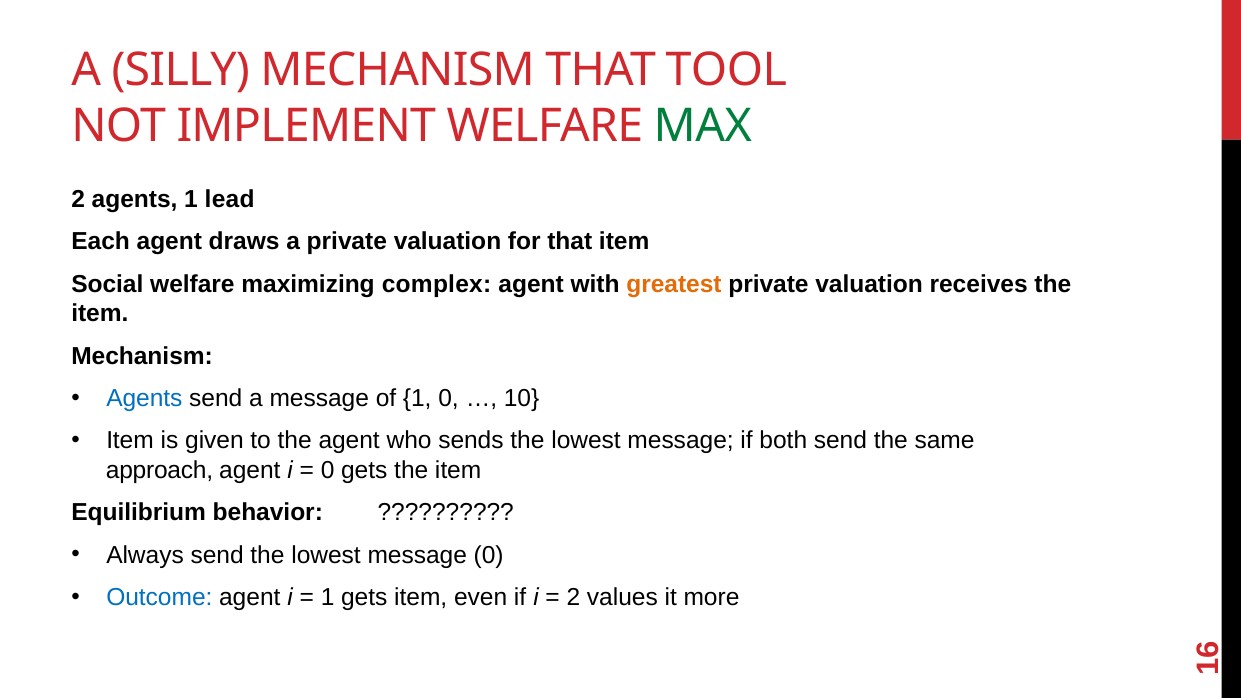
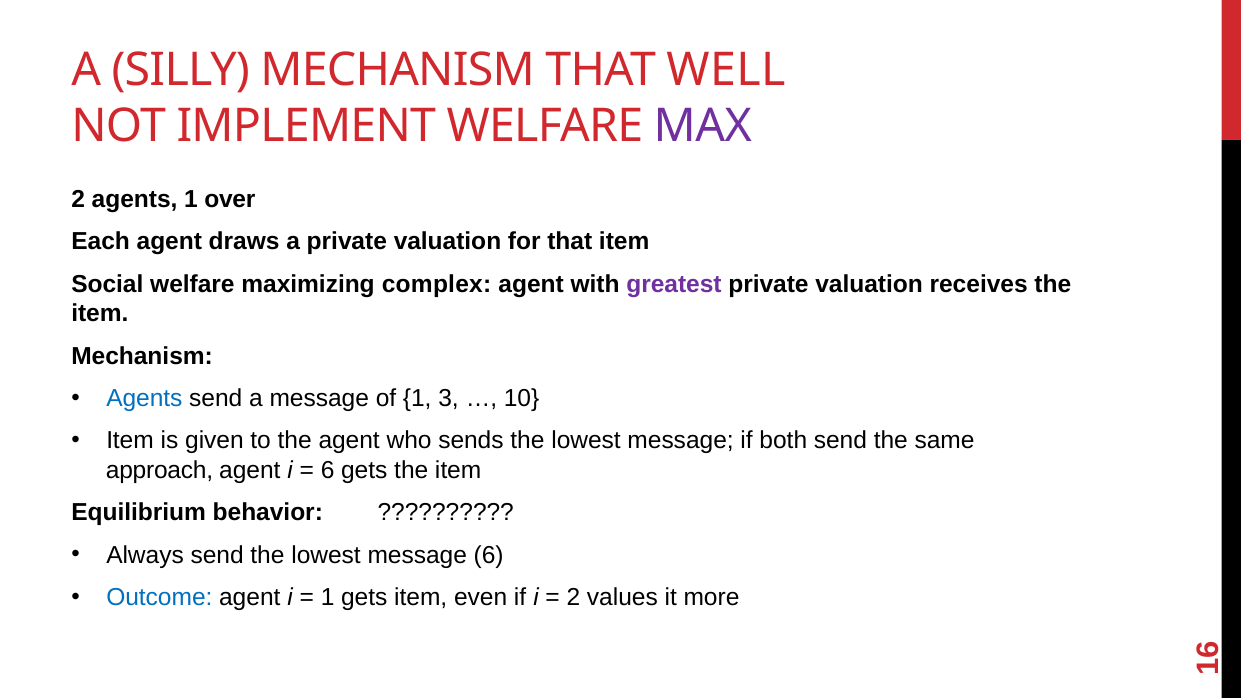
TOOL: TOOL -> WELL
MAX colour: green -> purple
lead: lead -> over
greatest colour: orange -> purple
1 0: 0 -> 3
0 at (328, 470): 0 -> 6
message 0: 0 -> 6
